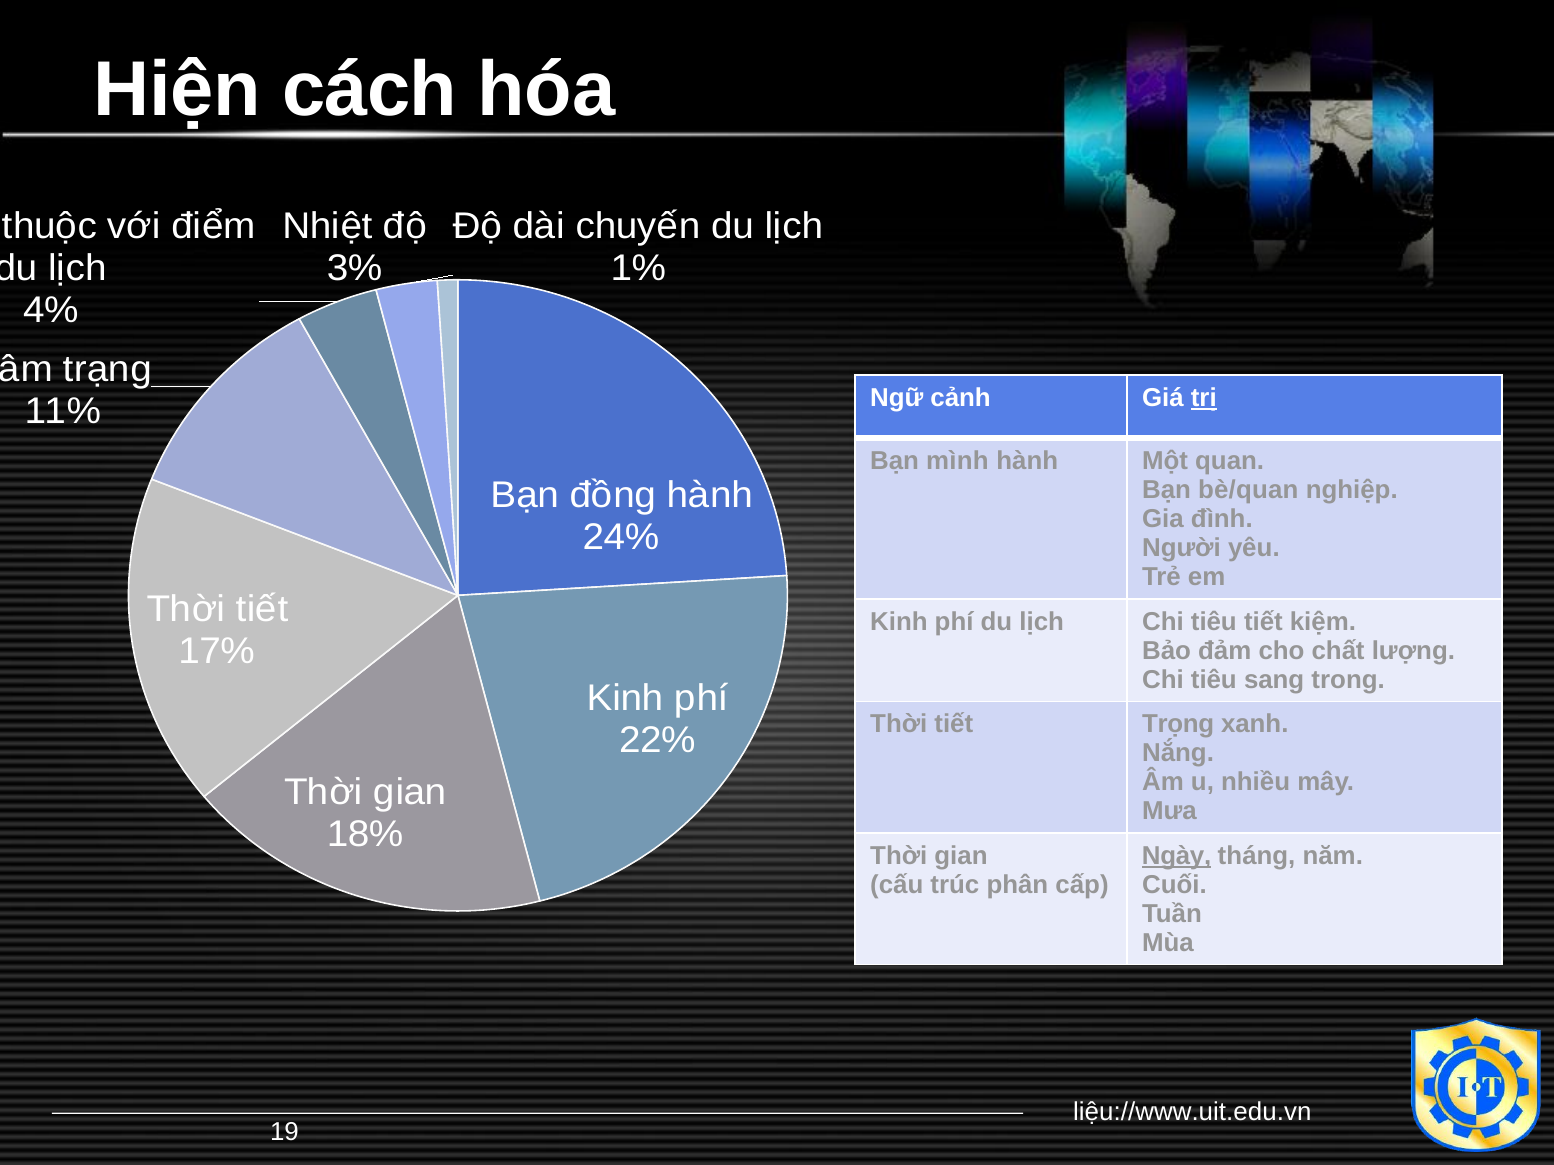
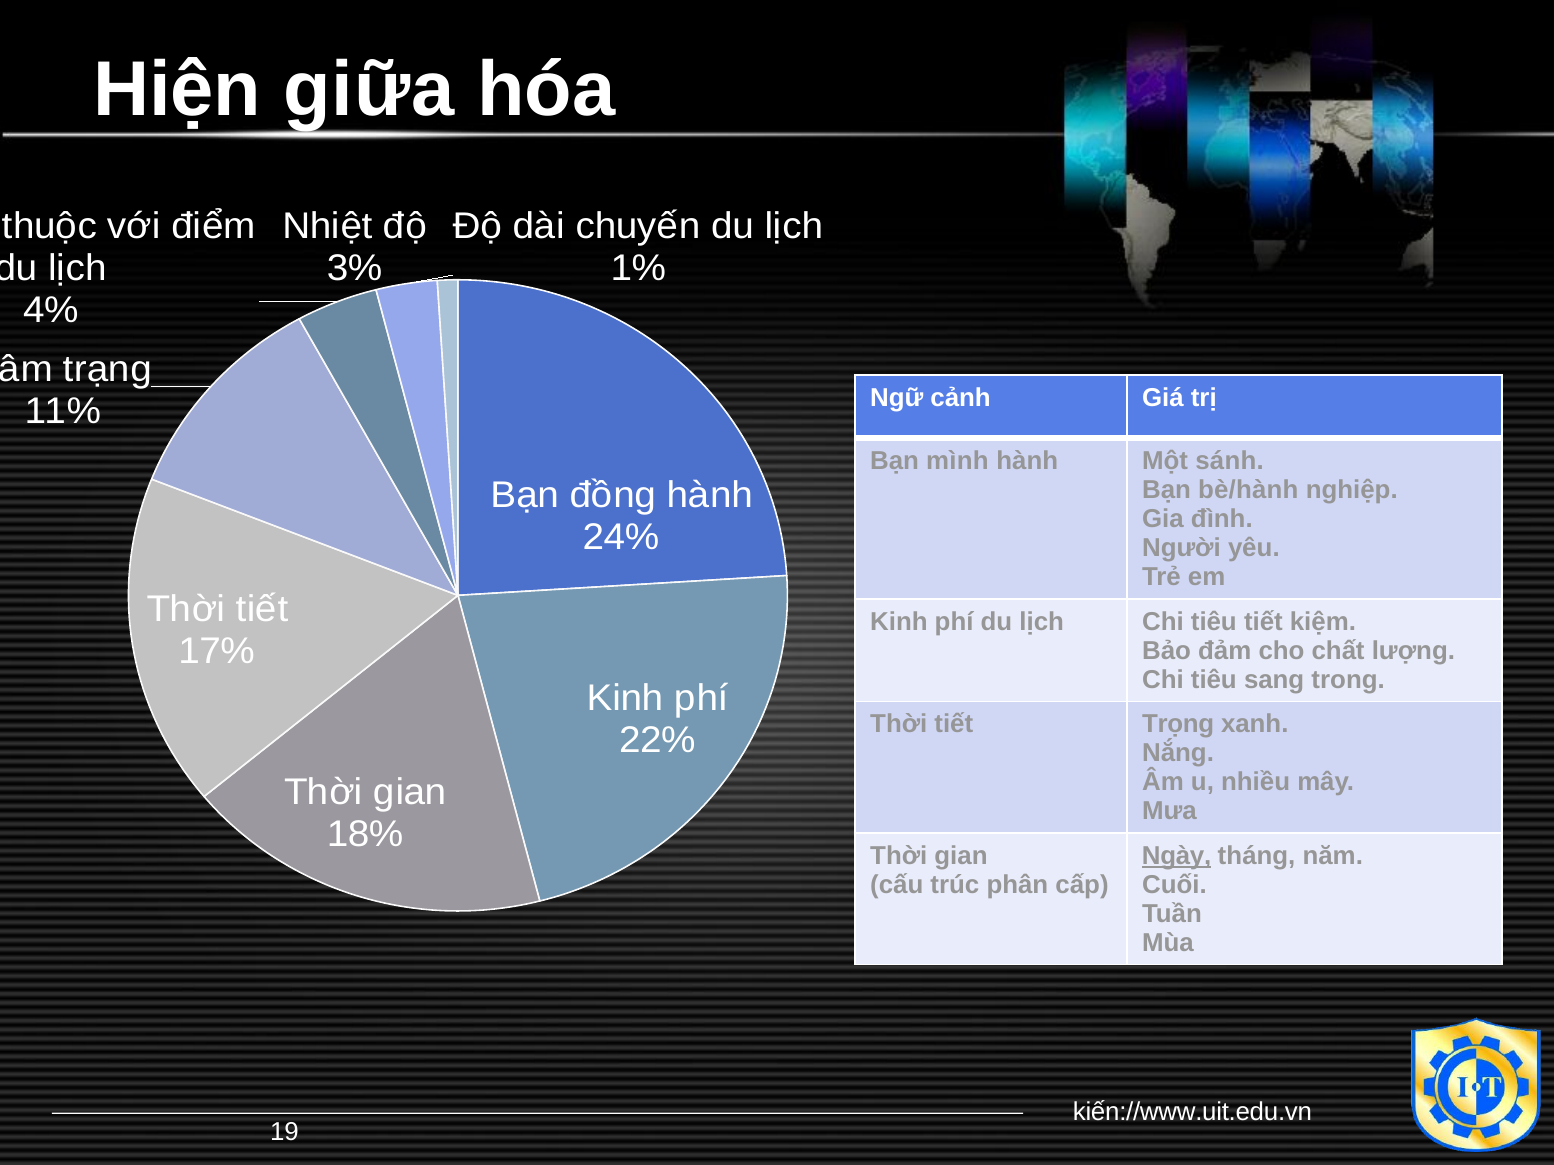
cách: cách -> giữa
trị underline: present -> none
quan: quan -> sánh
bè/quan: bè/quan -> bè/hành
liệu://www.uit.edu.vn: liệu://www.uit.edu.vn -> kiến://www.uit.edu.vn
